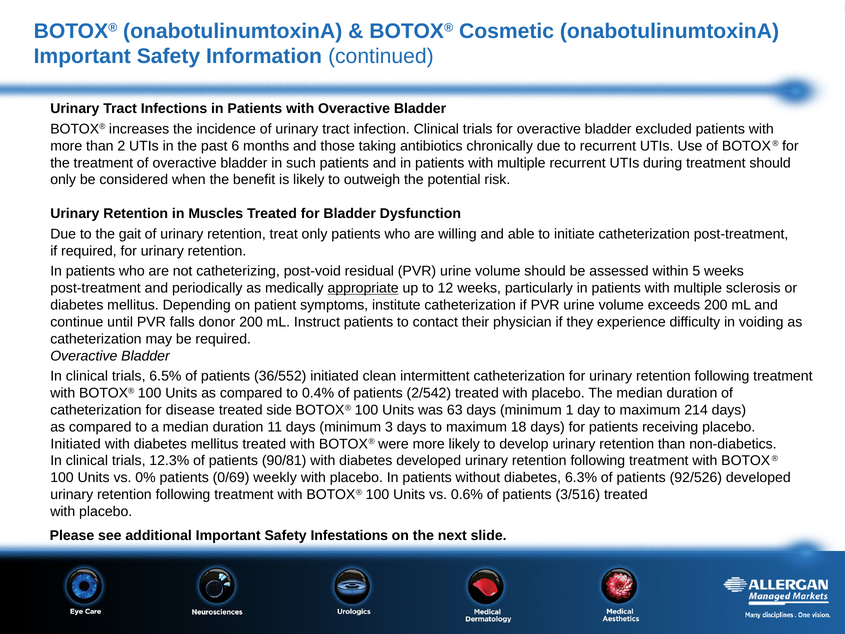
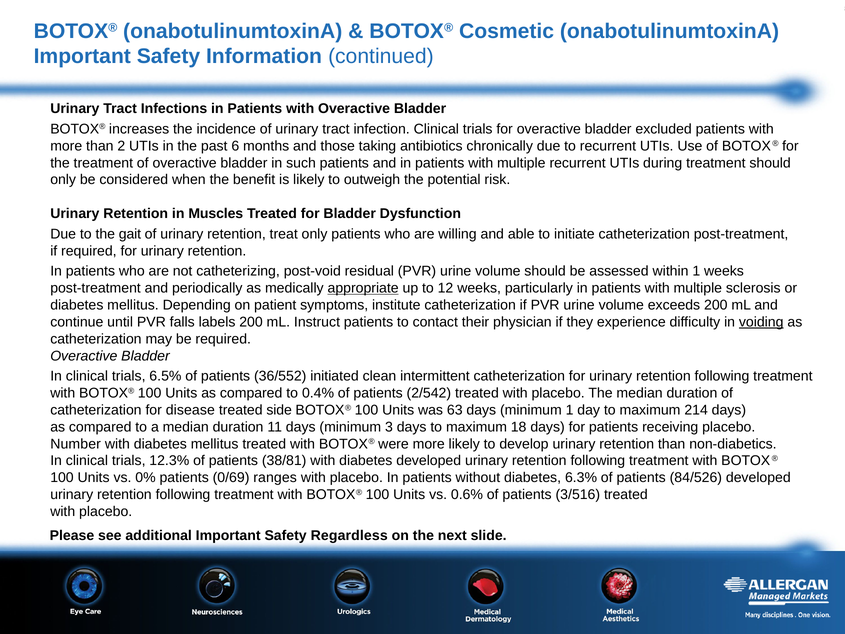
within 5: 5 -> 1
donor: donor -> labels
voiding underline: none -> present
Initiated at (76, 444): Initiated -> Number
90/81: 90/81 -> 38/81
weekly: weekly -> ranges
92/526: 92/526 -> 84/526
Infestations: Infestations -> Regardless
